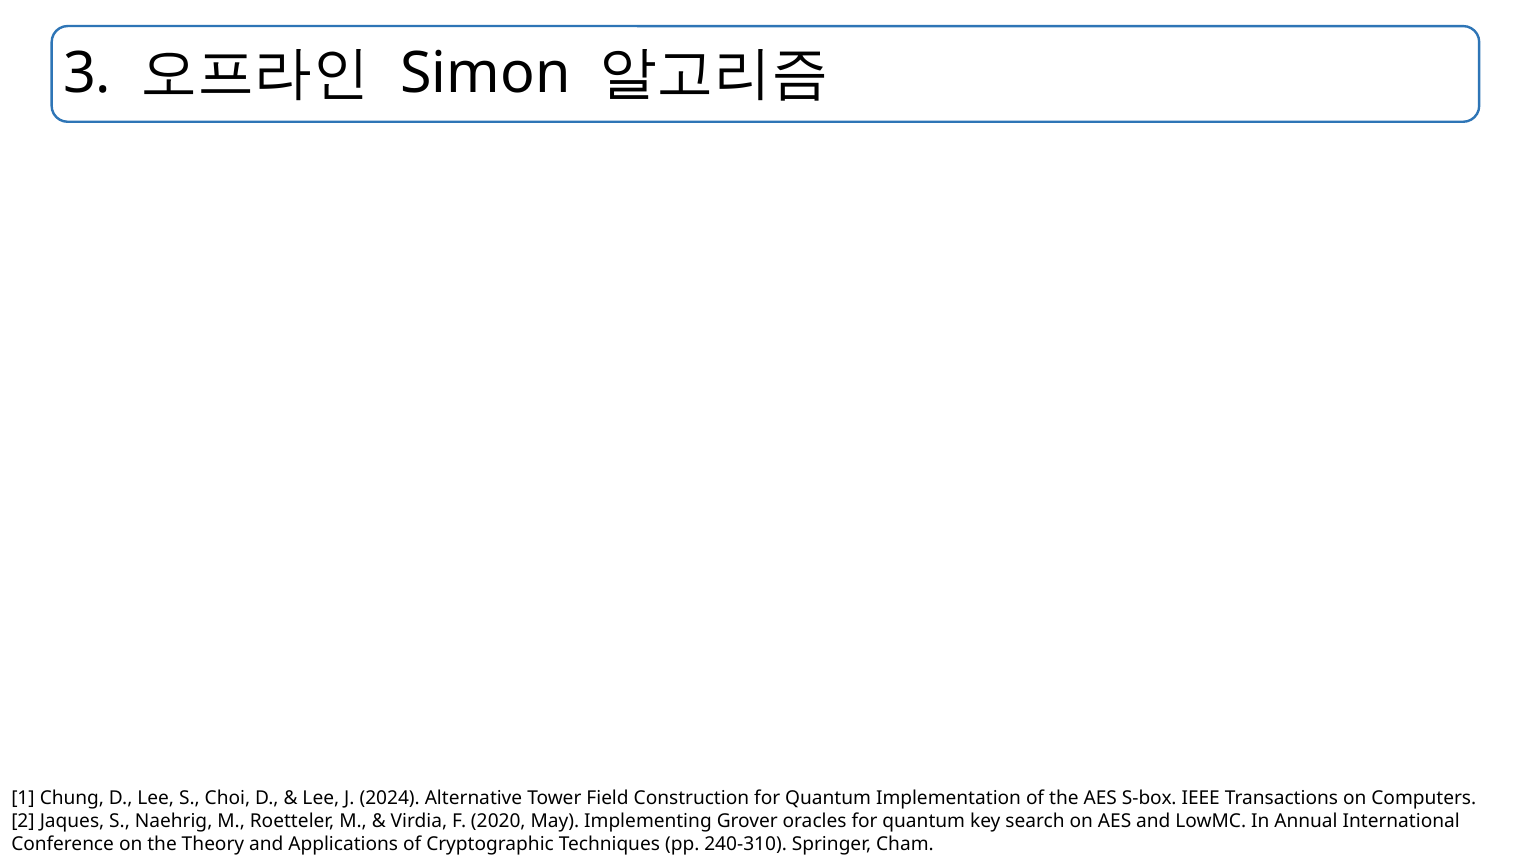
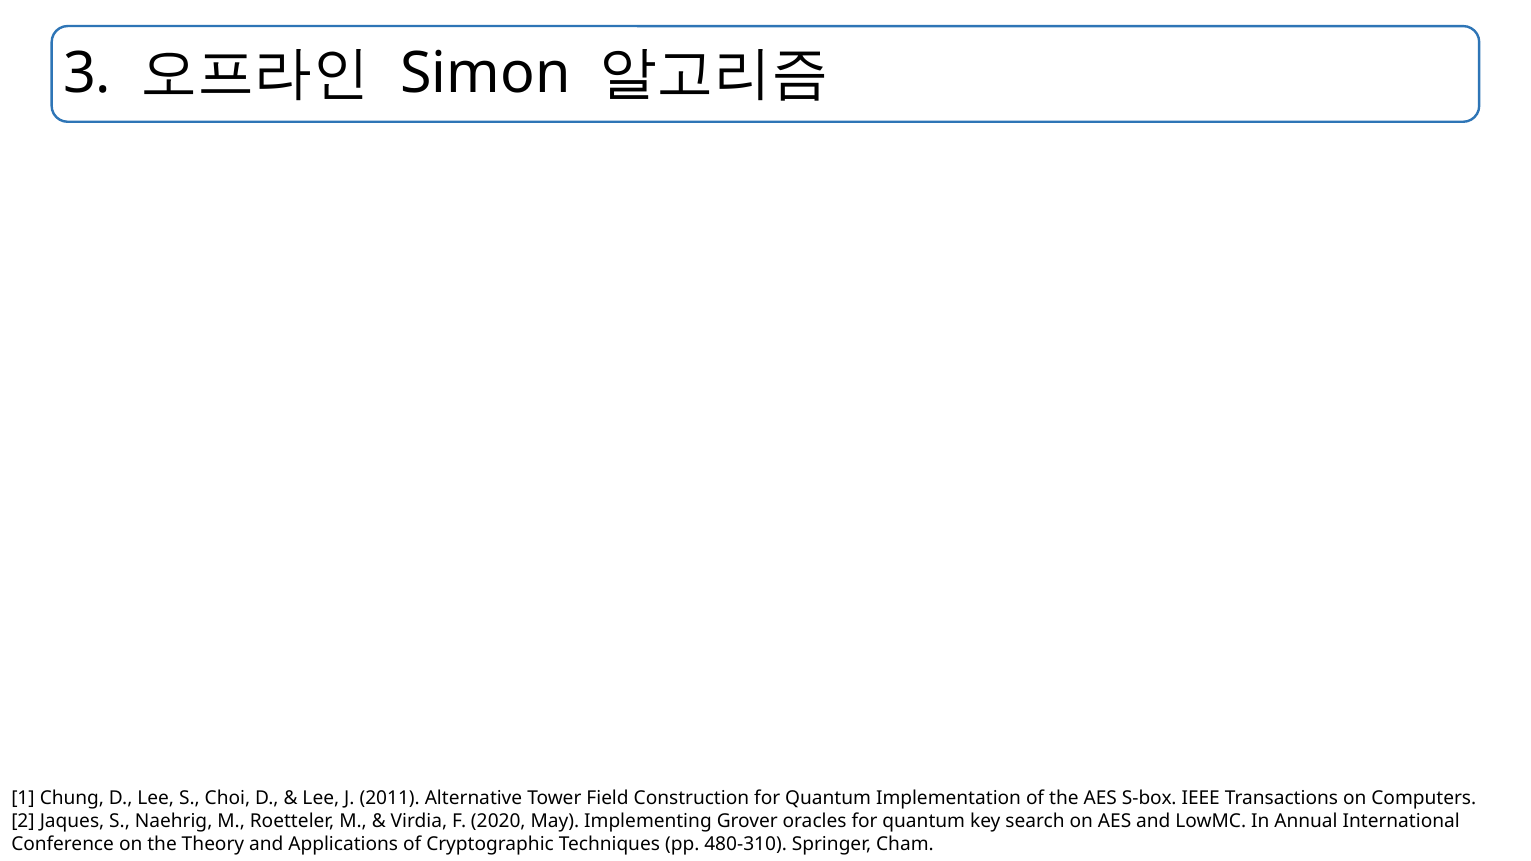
2024: 2024 -> 2011
240-310: 240-310 -> 480-310
